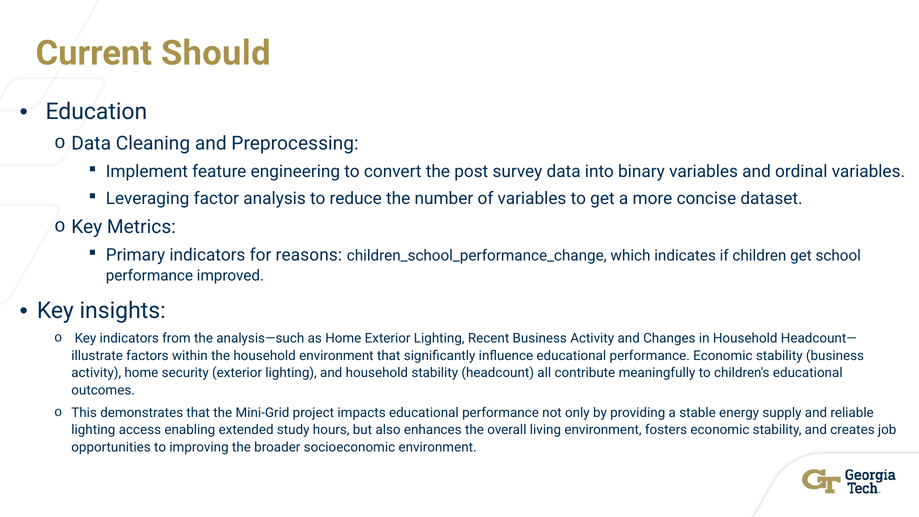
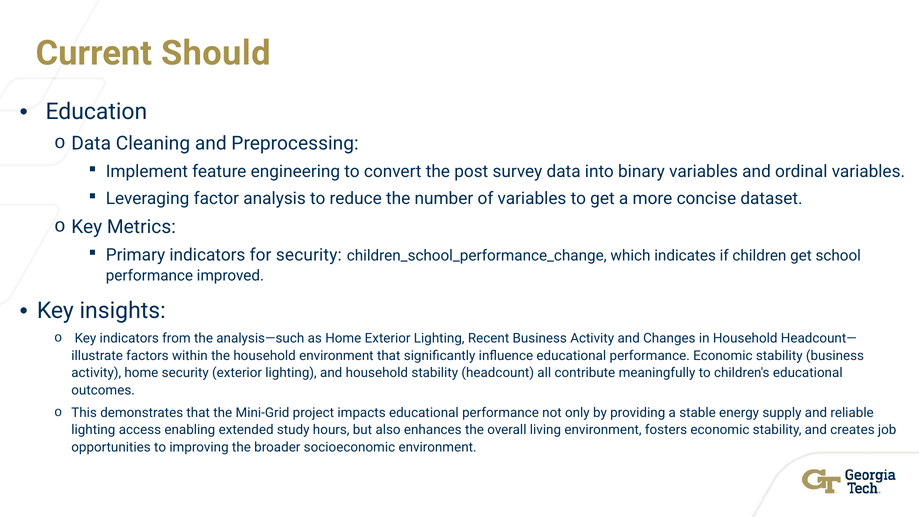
for reasons: reasons -> security
